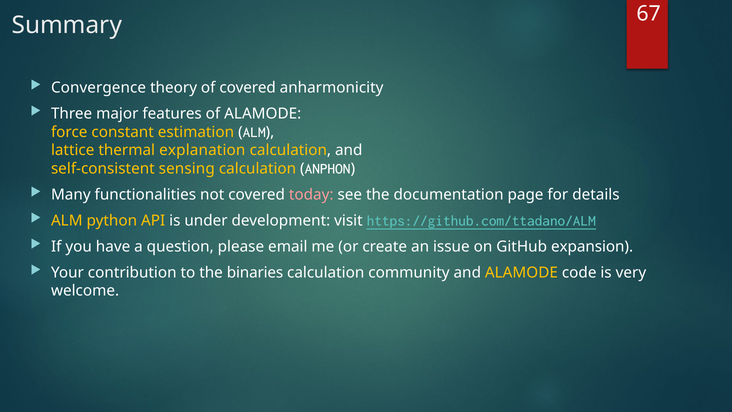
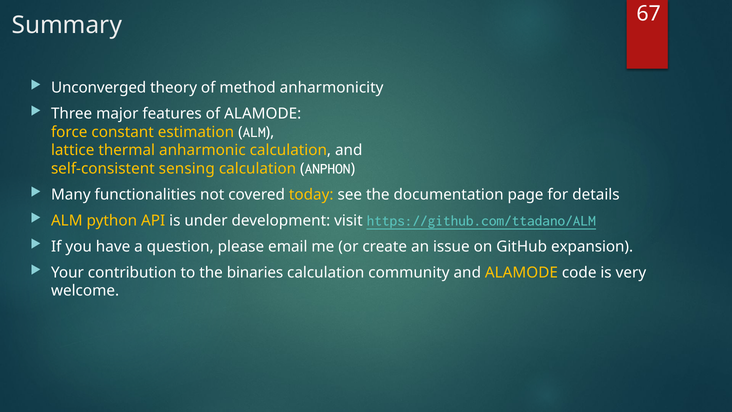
Convergence: Convergence -> Unconverged
of covered: covered -> method
explanation: explanation -> anharmonic
today colour: pink -> yellow
